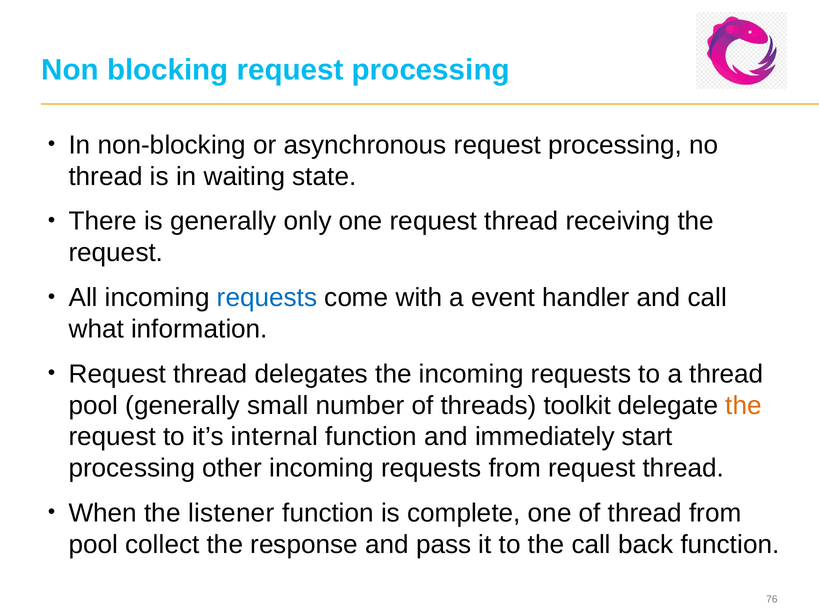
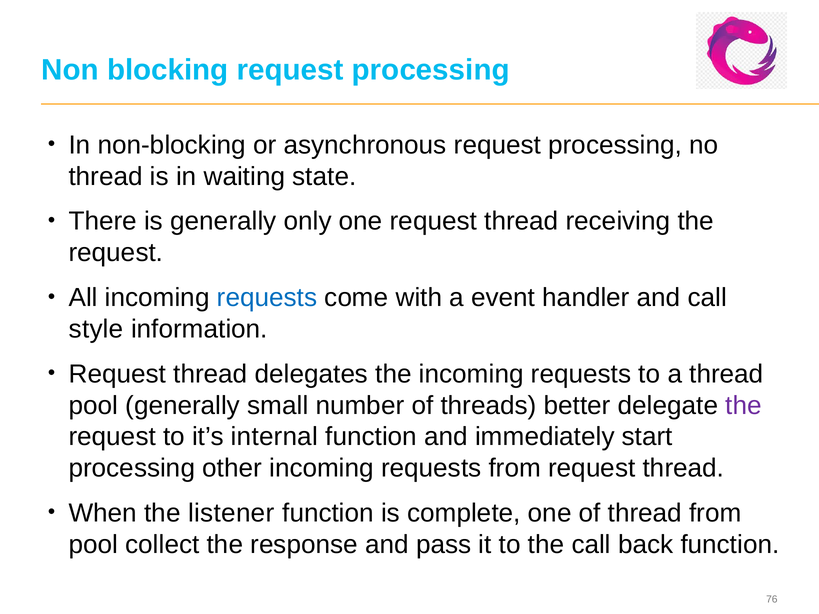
what: what -> style
toolkit: toolkit -> better
the at (744, 406) colour: orange -> purple
